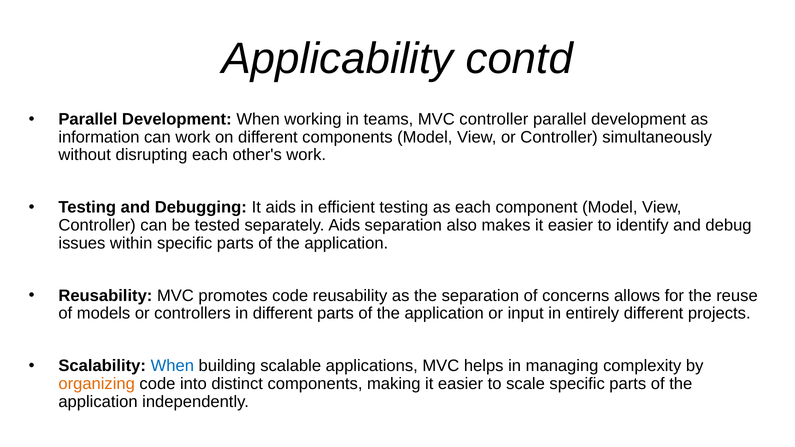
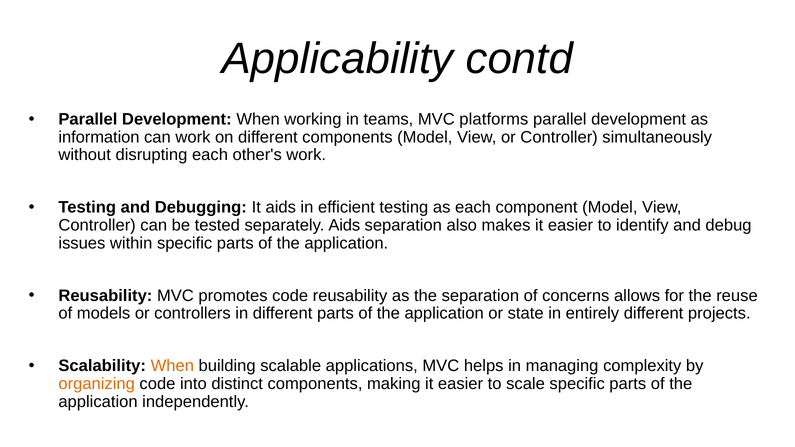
MVC controller: controller -> platforms
input: input -> state
When at (172, 366) colour: blue -> orange
